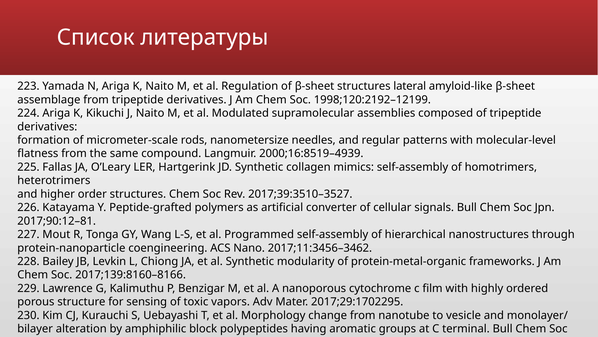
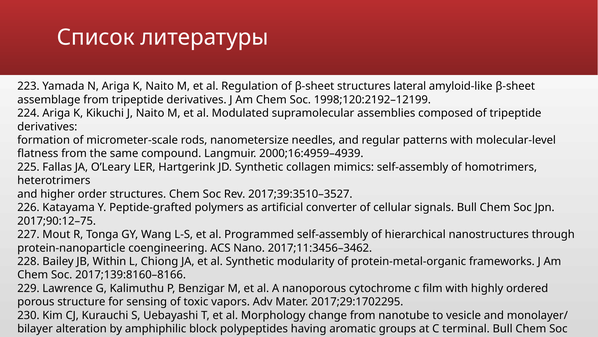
2000;16:8519–4939: 2000;16:8519–4939 -> 2000;16:4959–4939
2017;90:12–81: 2017;90:12–81 -> 2017;90:12–75
Levkin: Levkin -> Within
